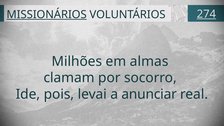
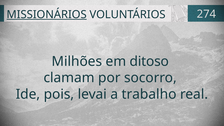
274 underline: present -> none
almas: almas -> ditoso
anunciar: anunciar -> trabalho
